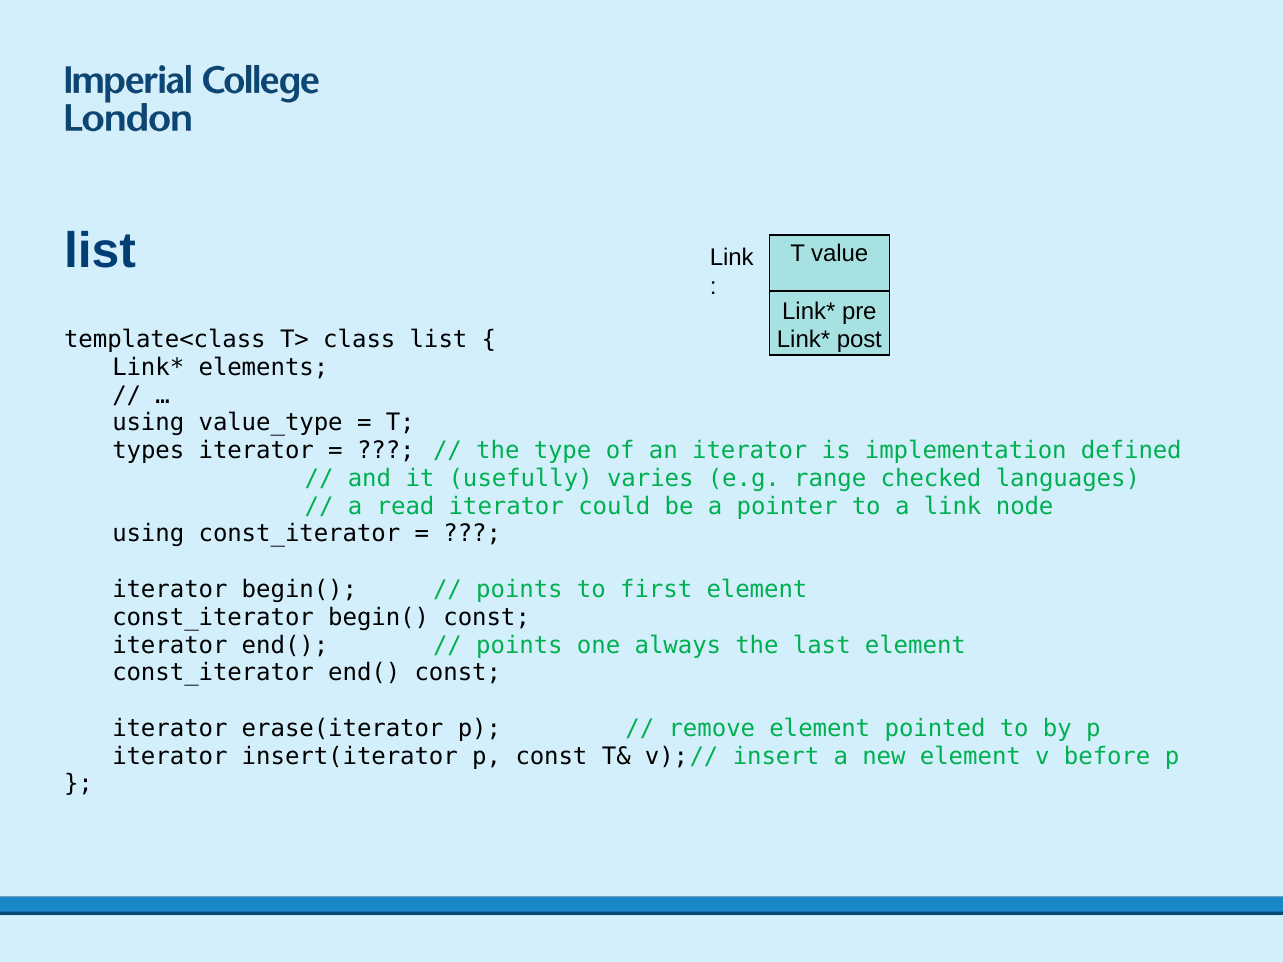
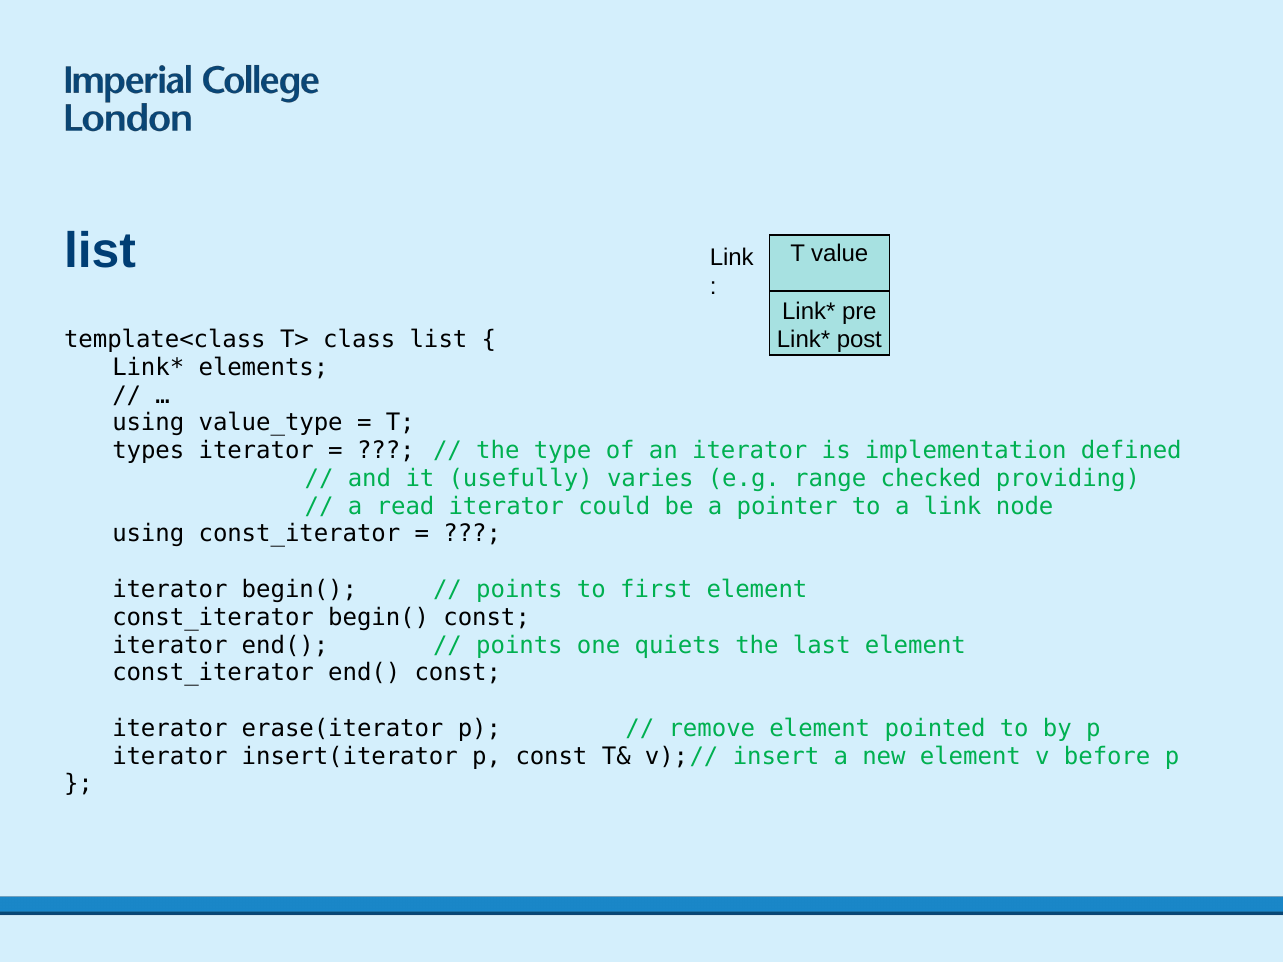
languages: languages -> providing
always: always -> quiets
